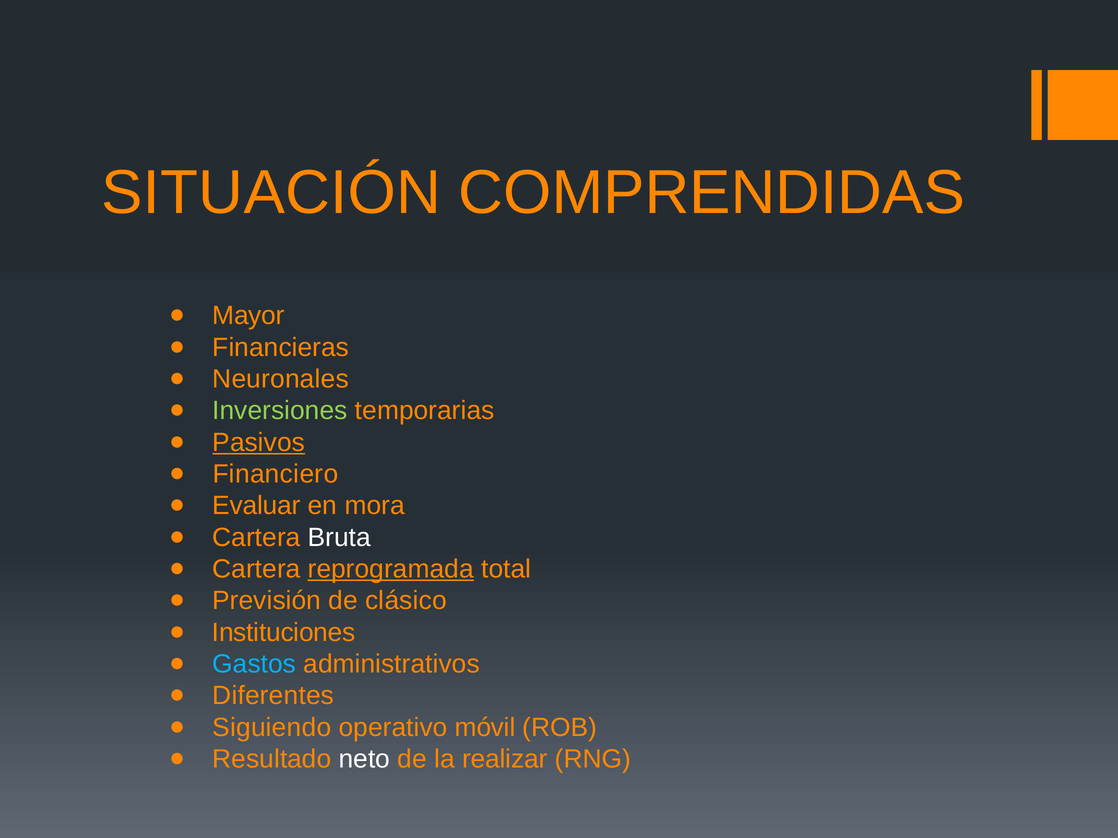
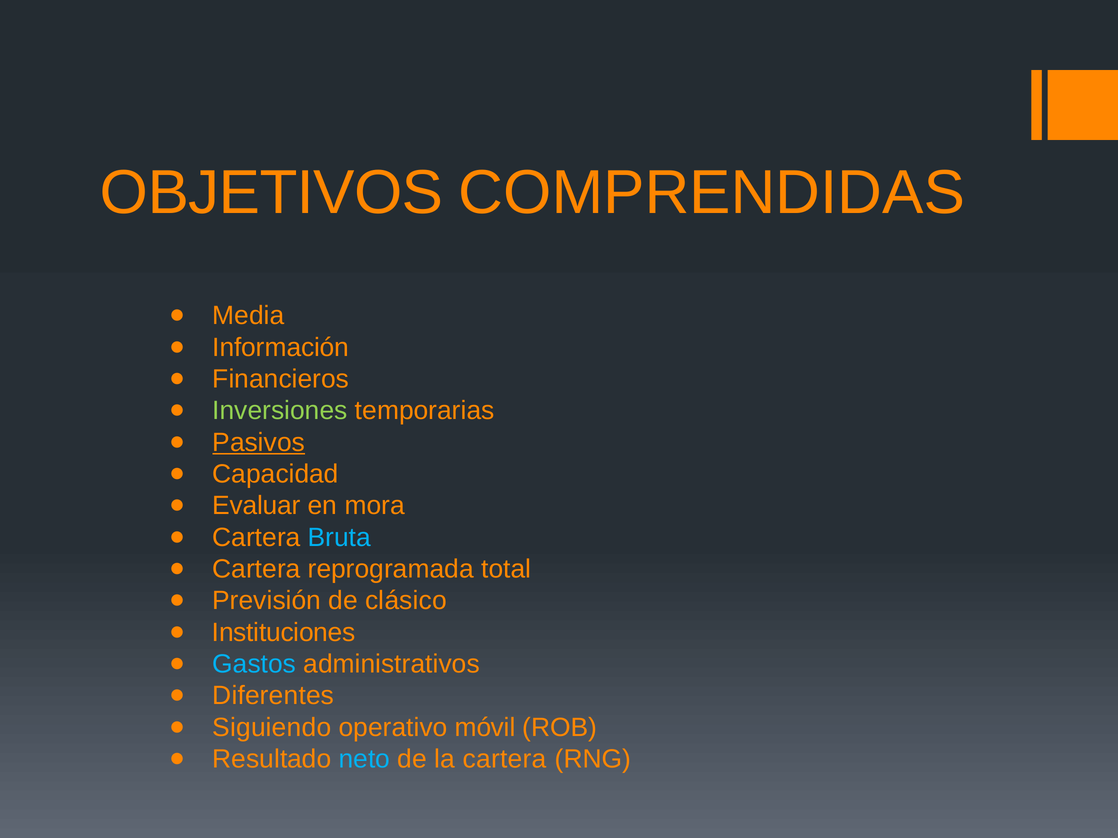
SITUACIÓN: SITUACIÓN -> OBJETIVOS
Mayor: Mayor -> Media
Financieras: Financieras -> Información
Neuronales: Neuronales -> Financieros
Financiero: Financiero -> Capacidad
Bruta colour: white -> light blue
reprogramada underline: present -> none
neto colour: white -> light blue
la realizar: realizar -> cartera
